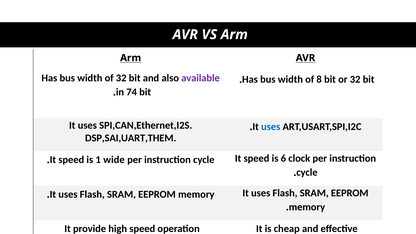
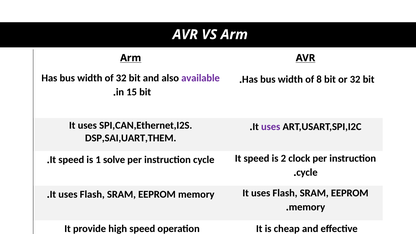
74: 74 -> 15
uses at (271, 127) colour: blue -> purple
wide: wide -> solve
6: 6 -> 2
